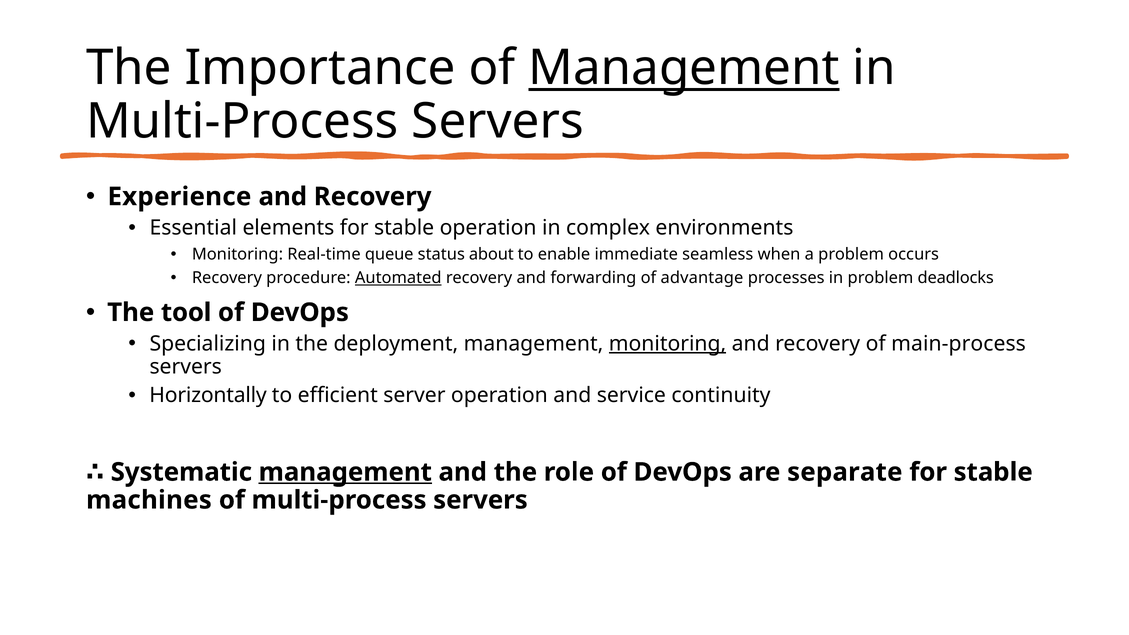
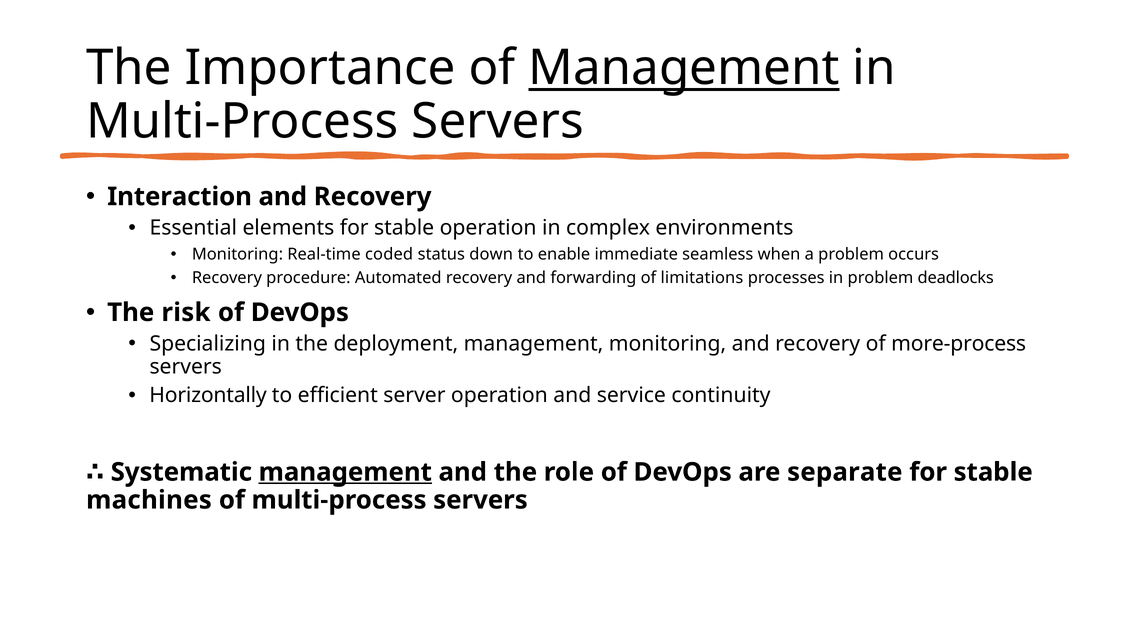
Experience: Experience -> Interaction
queue: queue -> coded
about: about -> down
Automated underline: present -> none
advantage: advantage -> limitations
tool: tool -> risk
monitoring at (668, 344) underline: present -> none
main-process: main-process -> more-process
